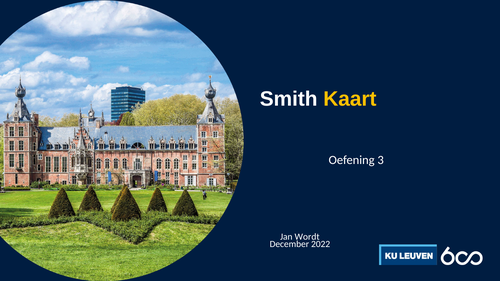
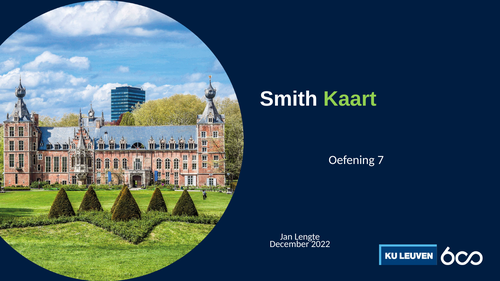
Kaart colour: yellow -> light green
3: 3 -> 7
Wordt: Wordt -> Lengte
